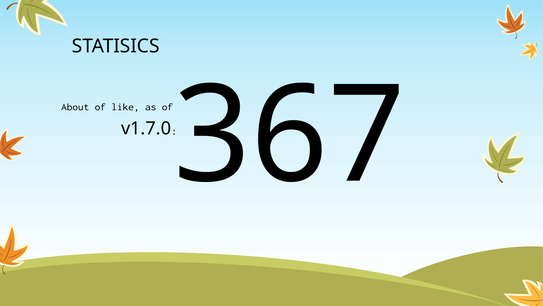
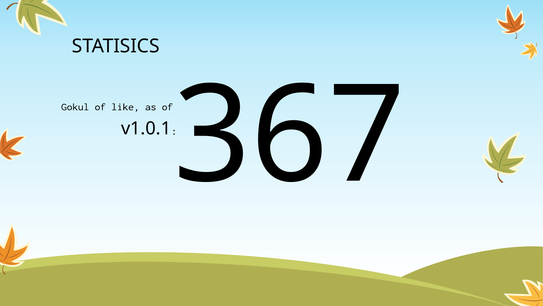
About: About -> Gokul
v1.7.0: v1.7.0 -> v1.0.1
